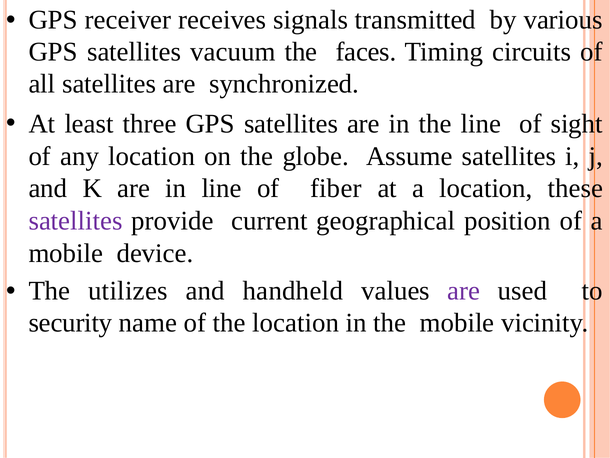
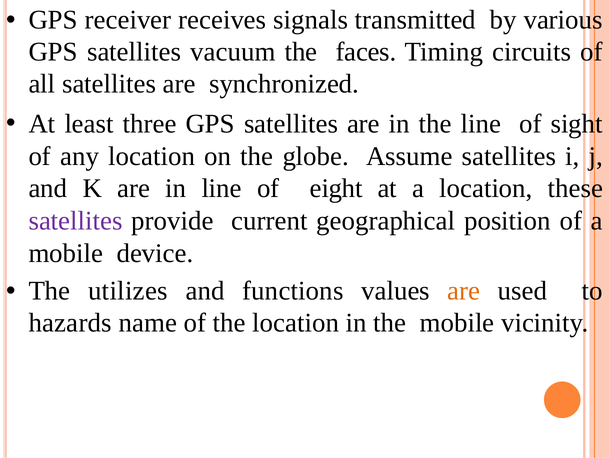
fiber: fiber -> eight
handheld: handheld -> functions
are at (464, 291) colour: purple -> orange
security: security -> hazards
